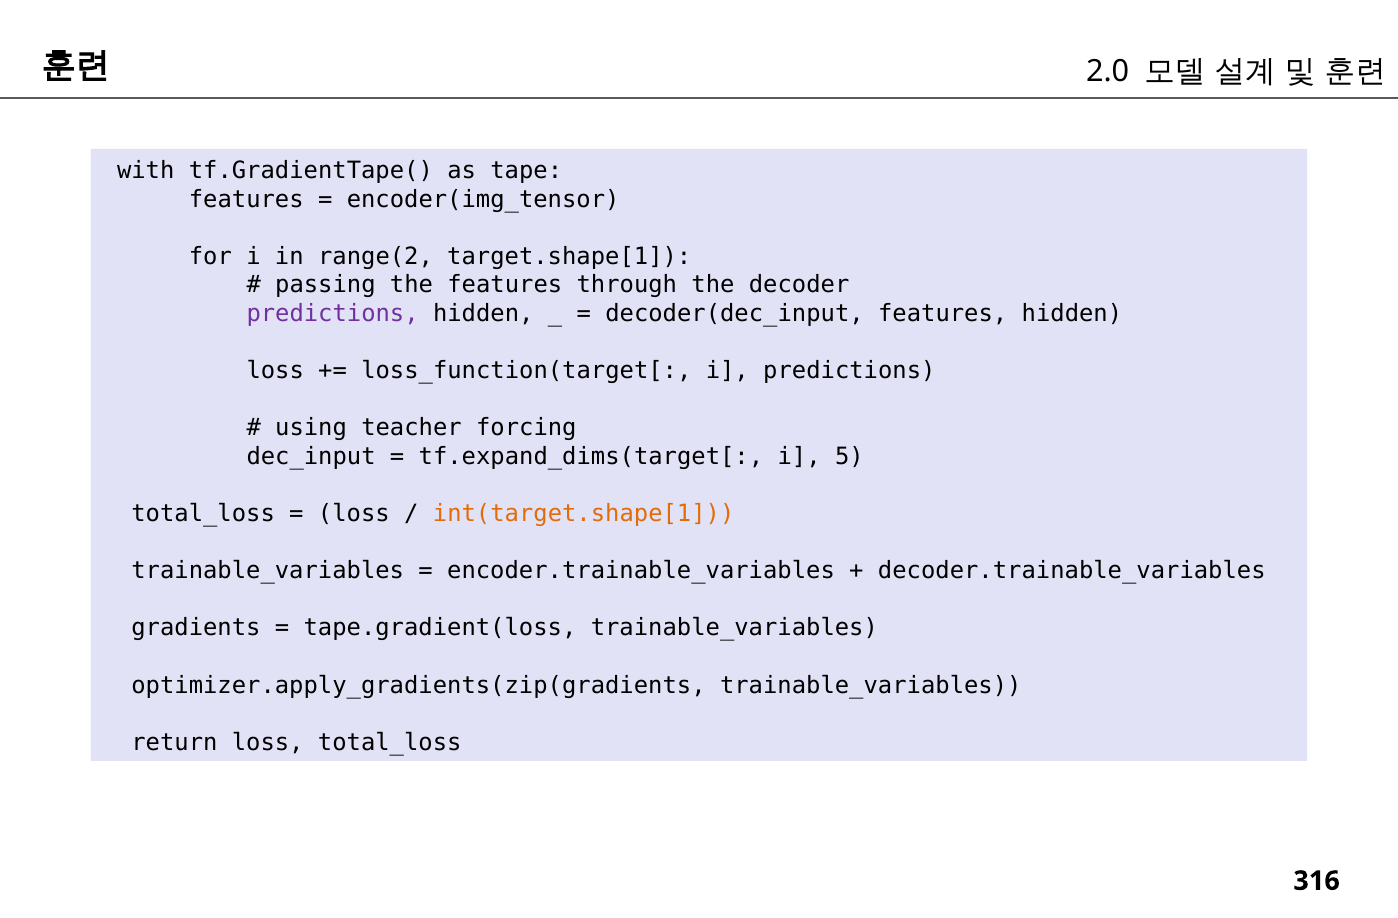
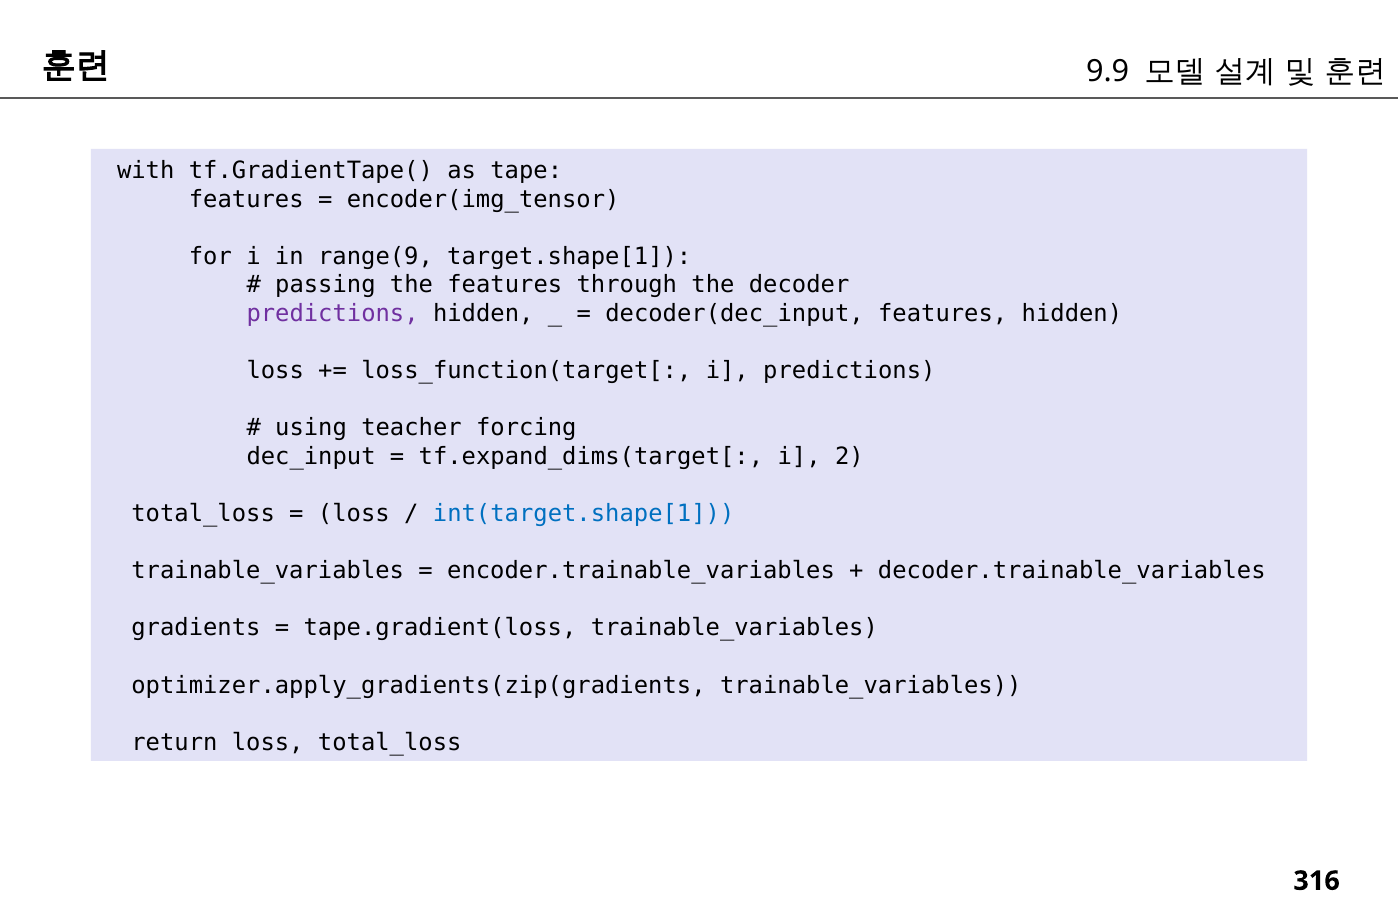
2.0: 2.0 -> 9.9
range(2: range(2 -> range(9
5: 5 -> 2
int(target.shape[1 colour: orange -> blue
